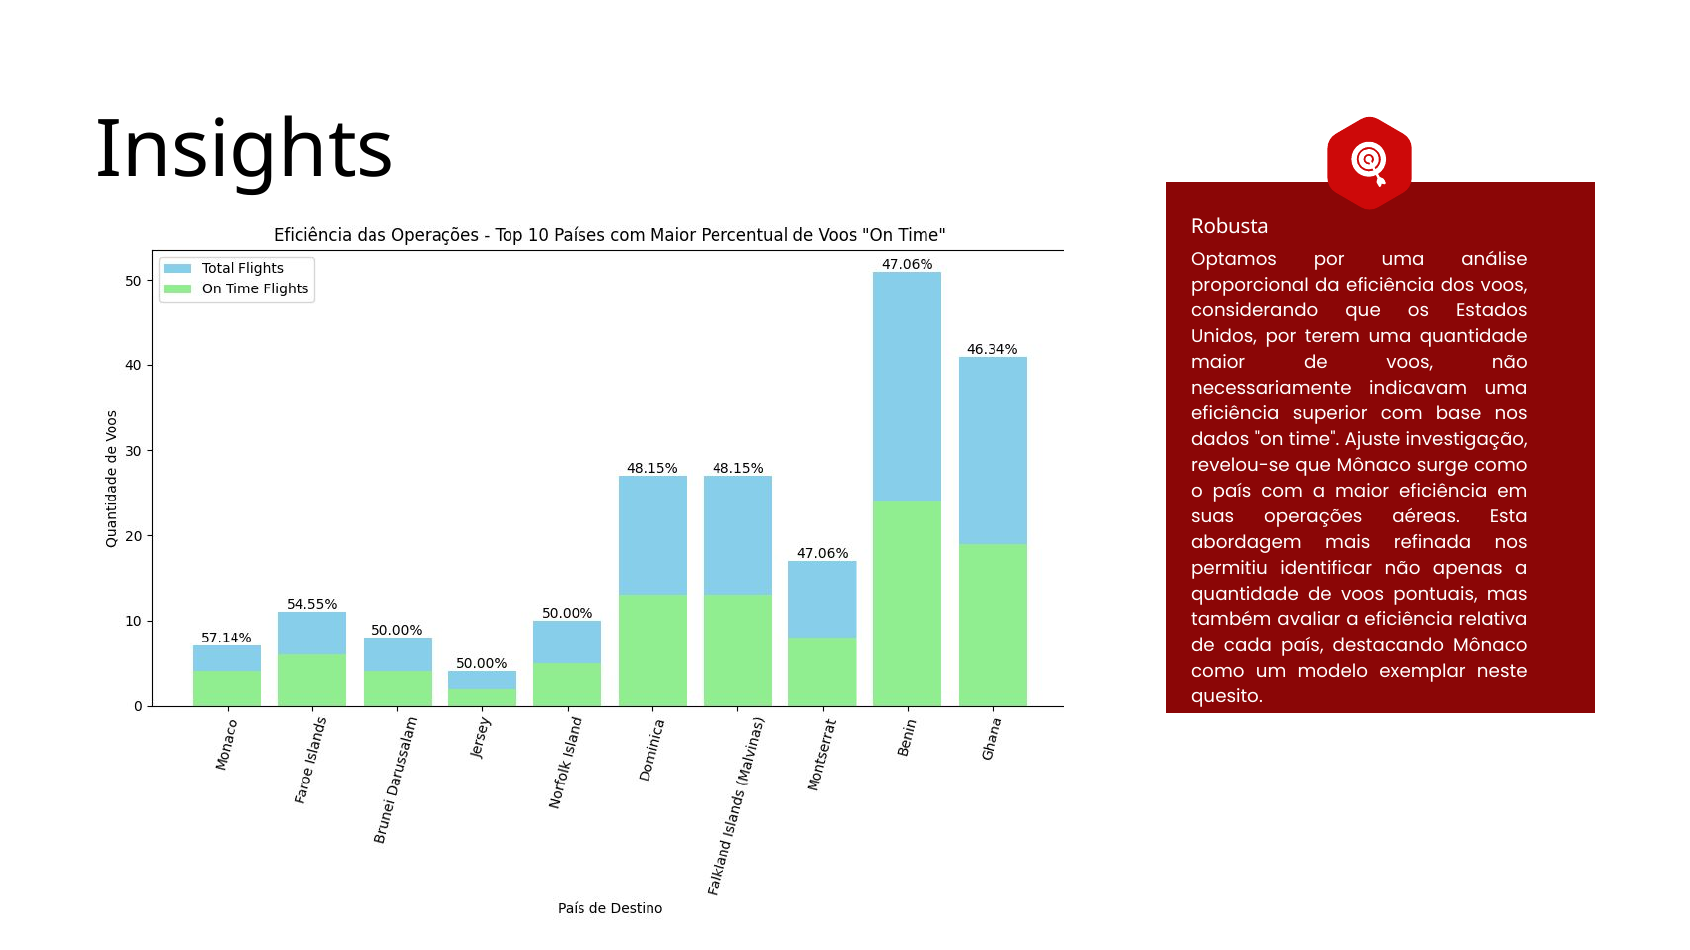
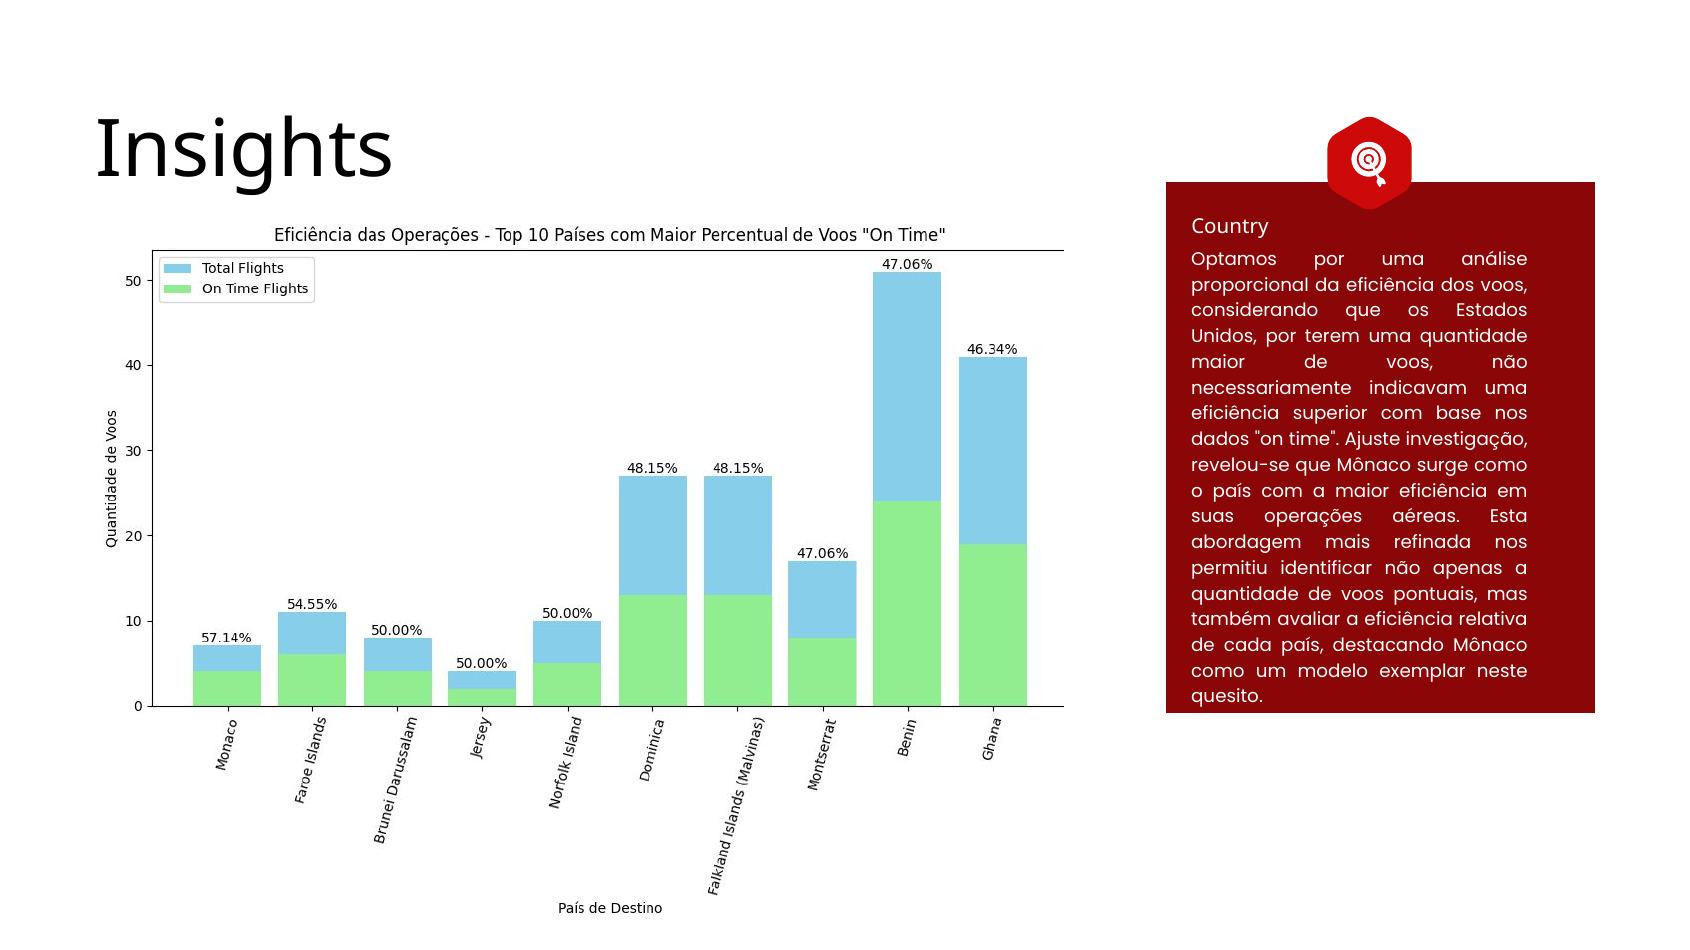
Robusta: Robusta -> Country
